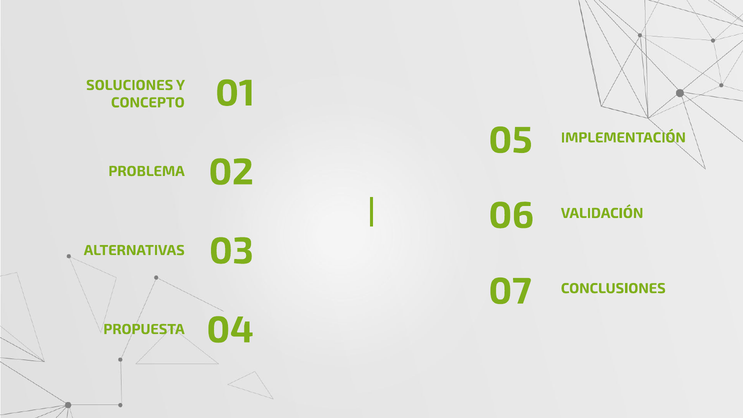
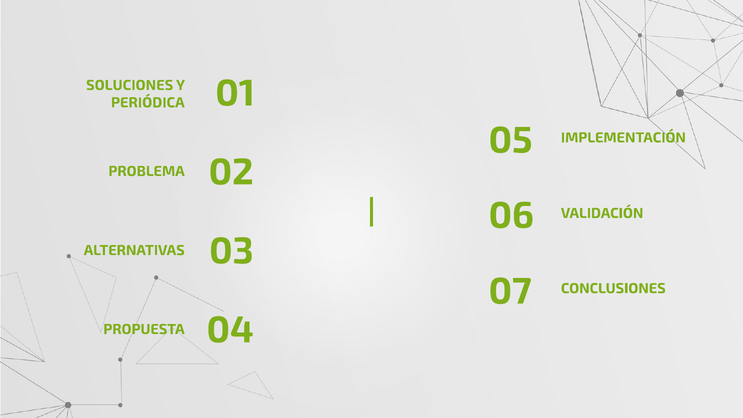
CONCEPTO: CONCEPTO -> PERIÓDICA
